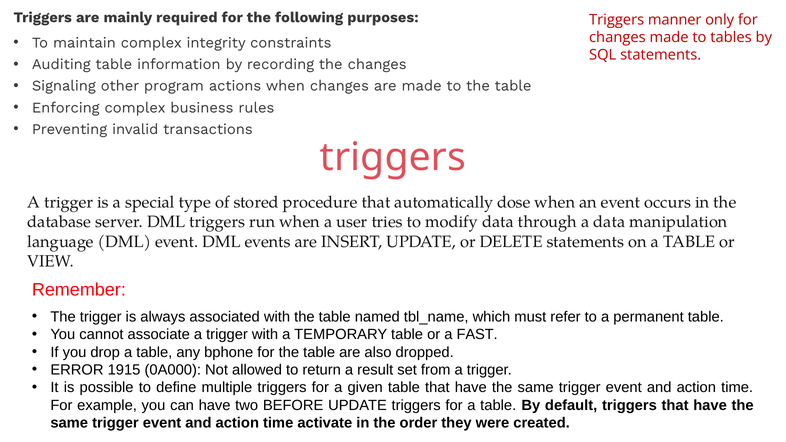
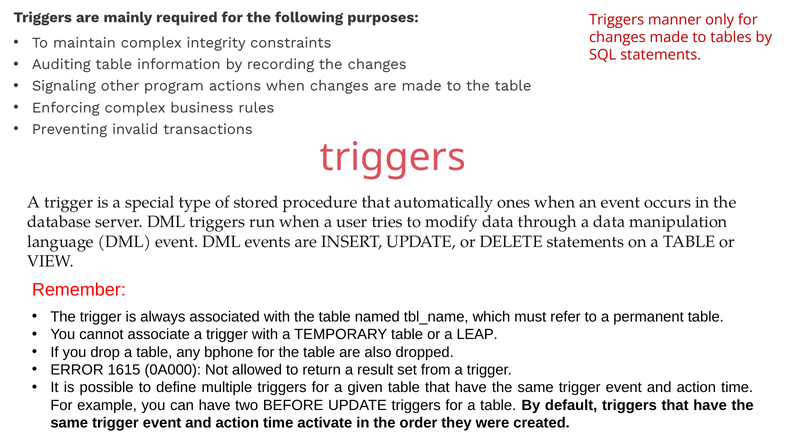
dose: dose -> ones
FAST: FAST -> LEAP
1915: 1915 -> 1615
